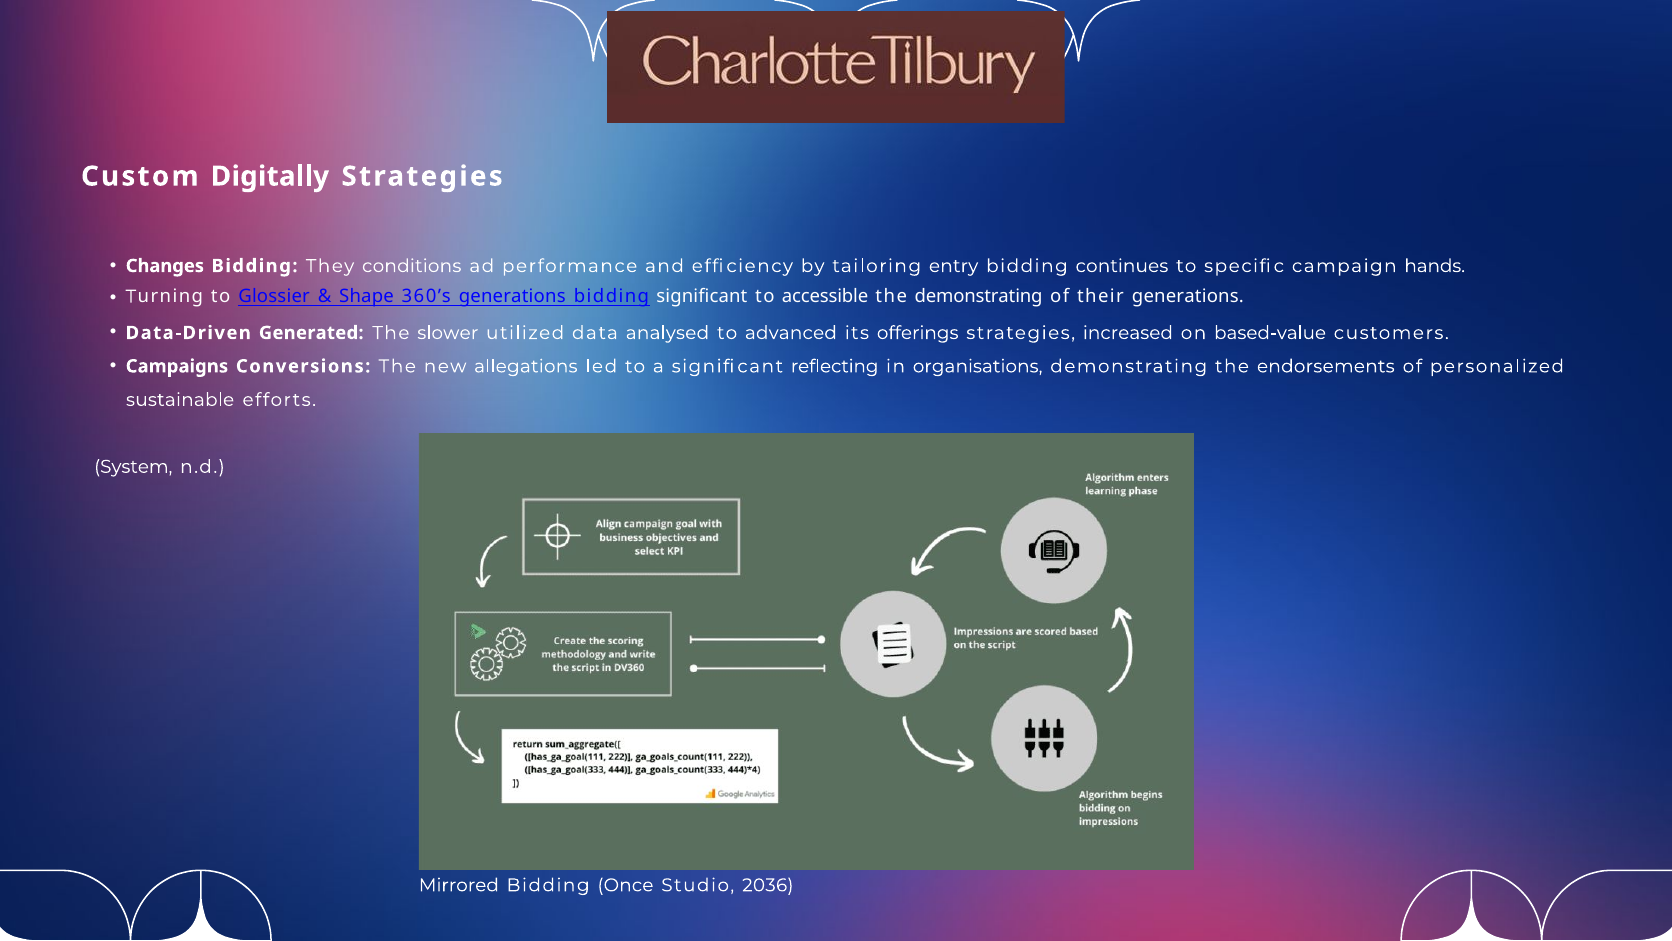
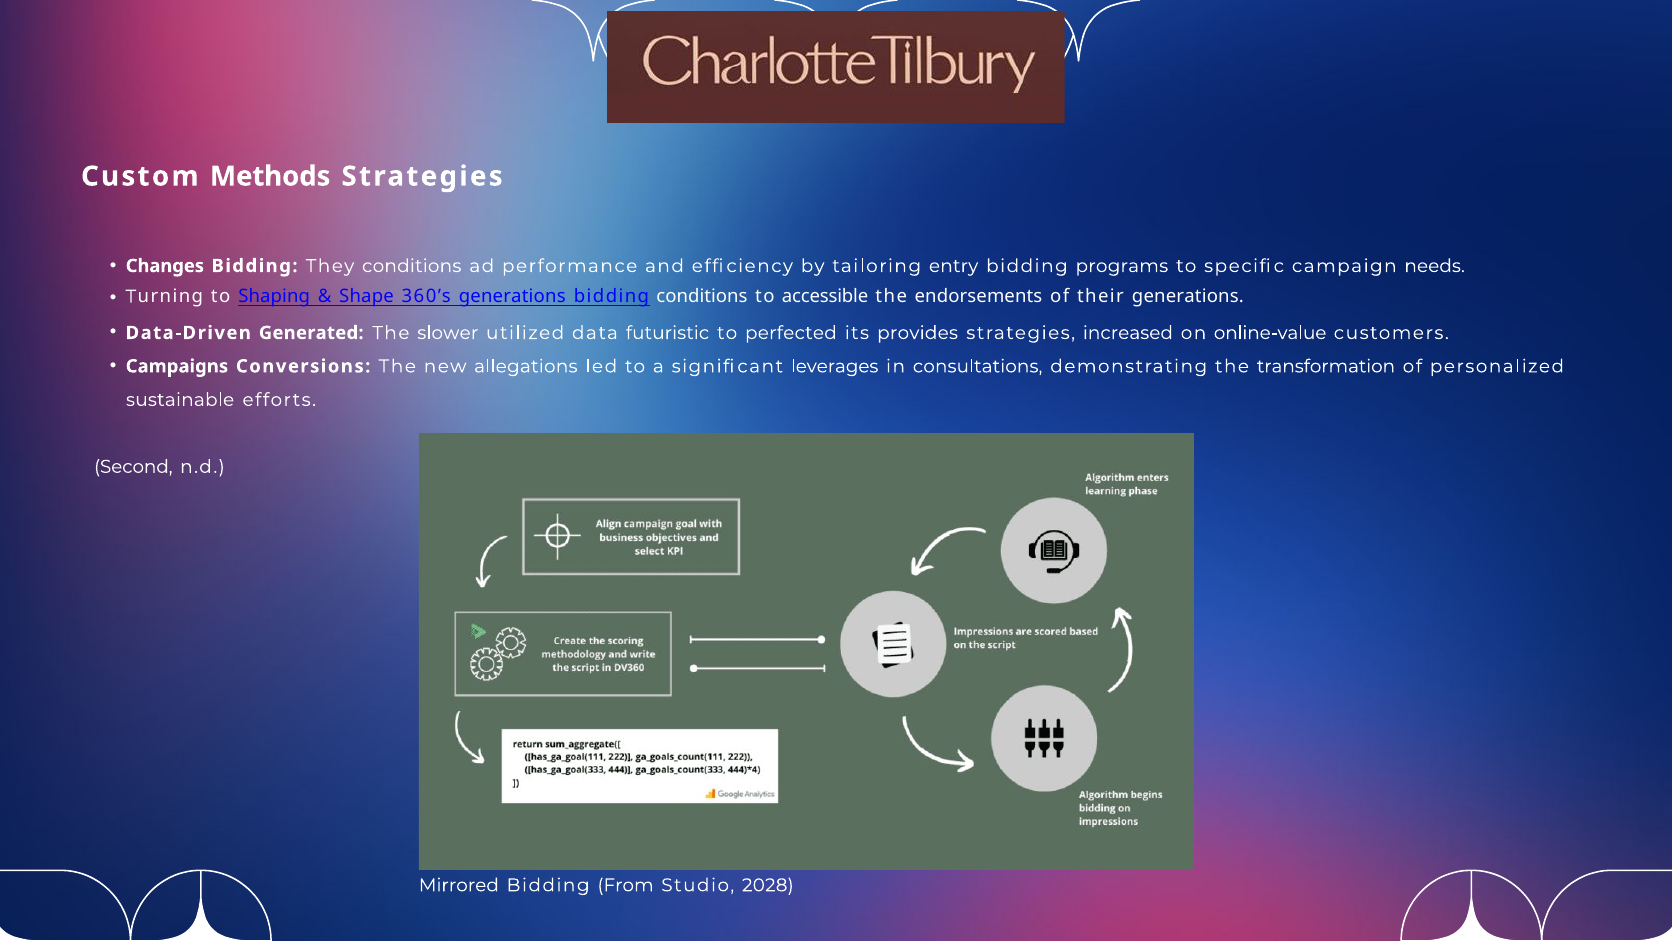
Digitally: Digitally -> Methods
continues: continues -> programs
hands: hands -> needs
Glossier: Glossier -> Shaping
bidding significant: significant -> conditions
the demonstrating: demonstrating -> endorsements
analysed: analysed -> futuristic
advanced: advanced -> perfected
offerings: offerings -> provides
based-value: based-value -> online-value
reflecting: reflecting -> leverages
organisations: organisations -> consultations
endorsements: endorsements -> transformation
System: System -> Second
Once: Once -> From
2036: 2036 -> 2028
